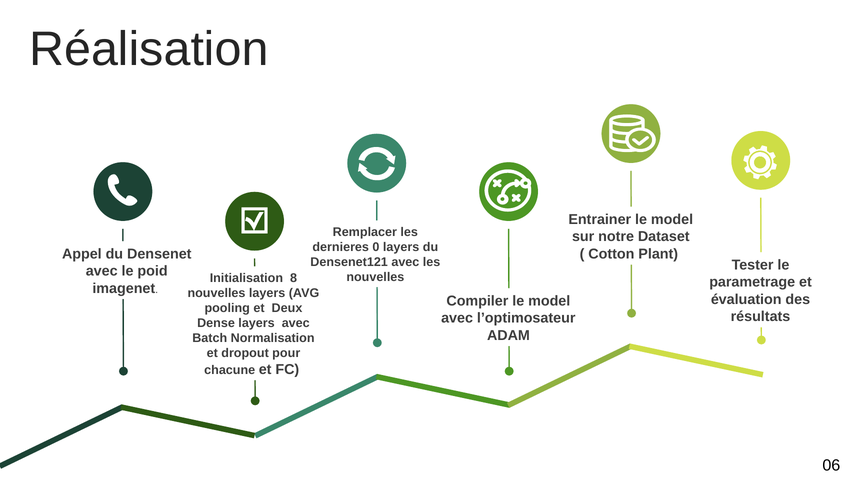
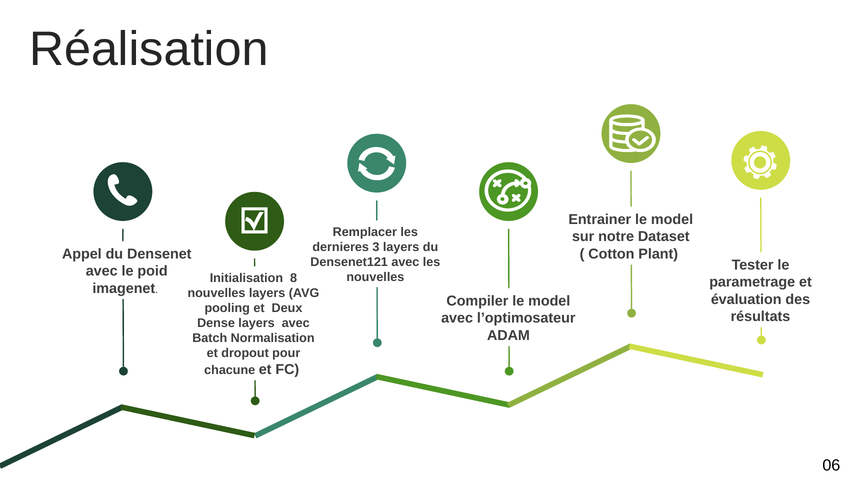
0: 0 -> 3
